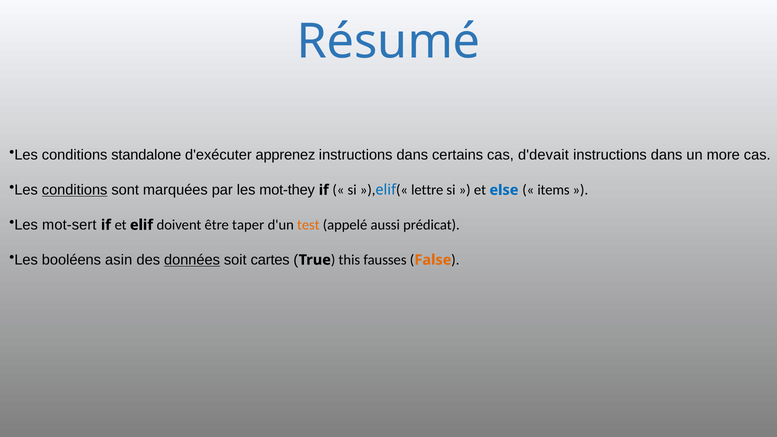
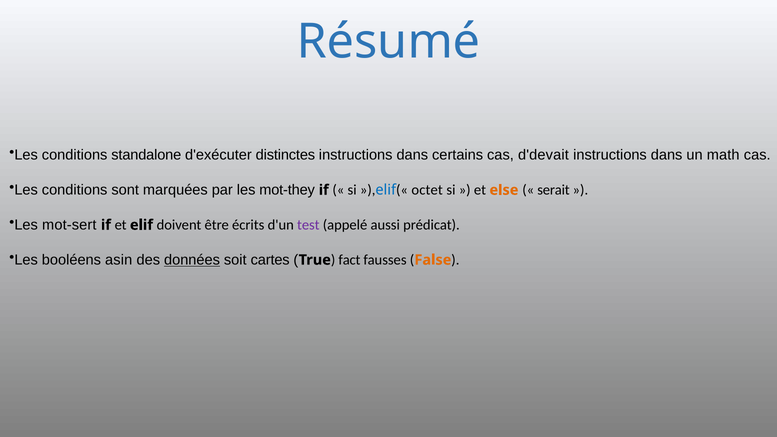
apprenez: apprenez -> distinctes
more: more -> math
conditions at (75, 190) underline: present -> none
lettre: lettre -> octet
else colour: blue -> orange
items: items -> serait
taper: taper -> écrits
test colour: orange -> purple
this: this -> fact
